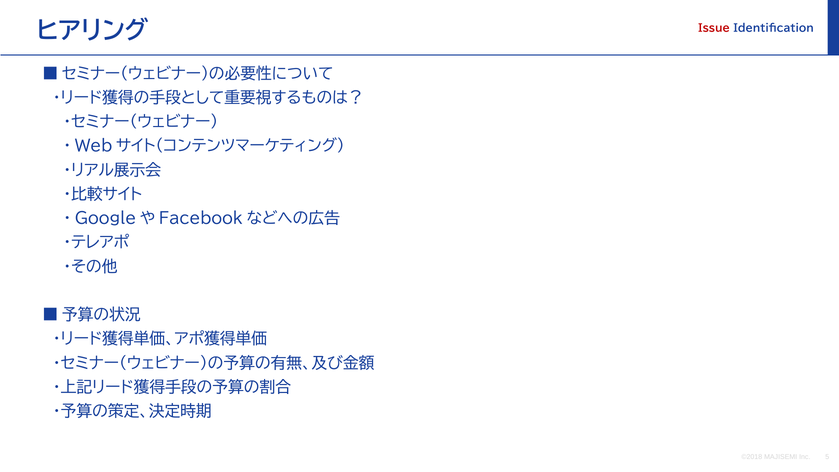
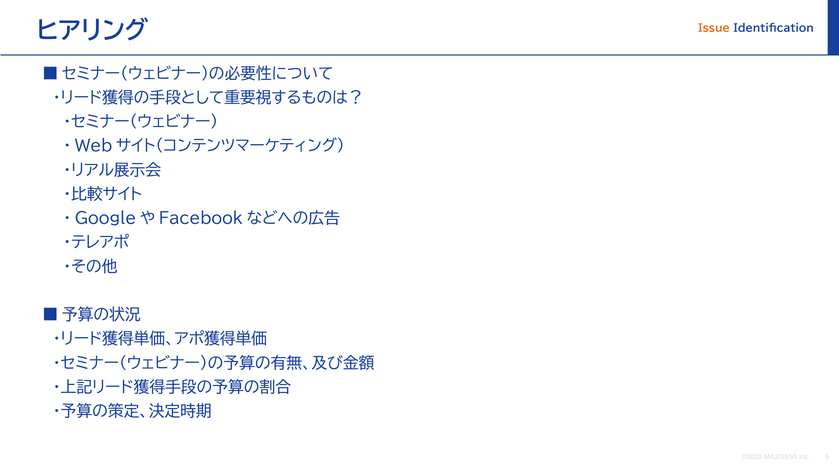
Issue colour: red -> orange
